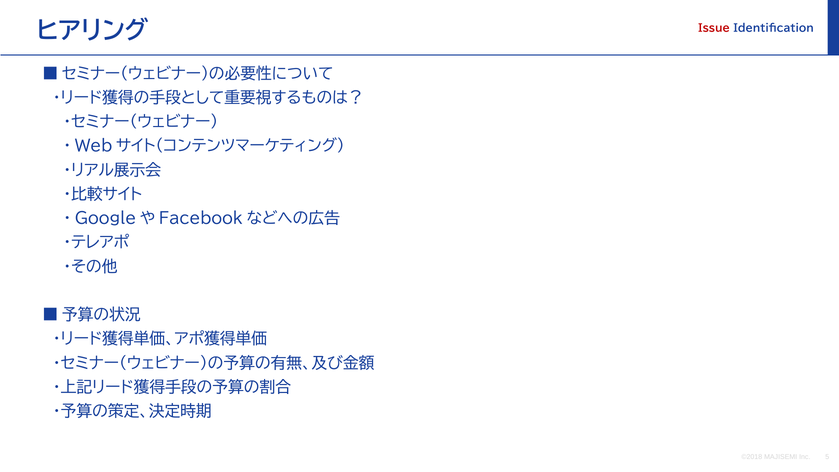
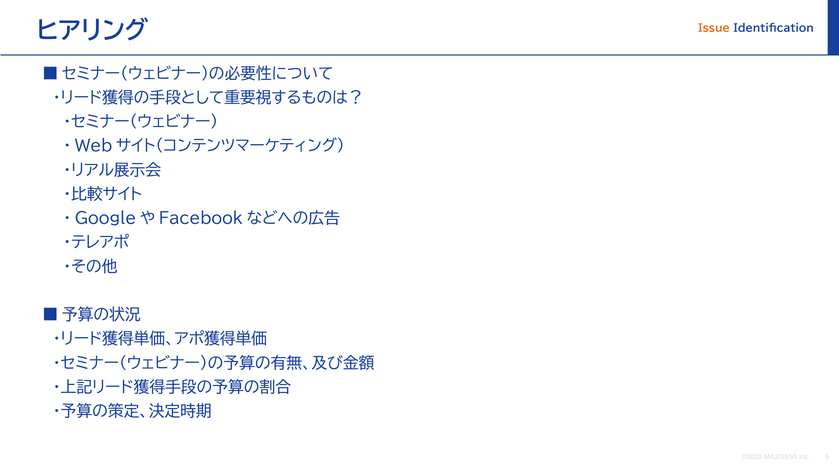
Issue colour: red -> orange
